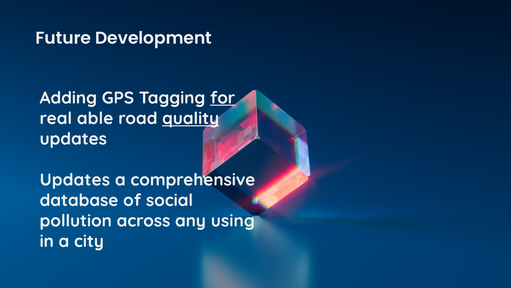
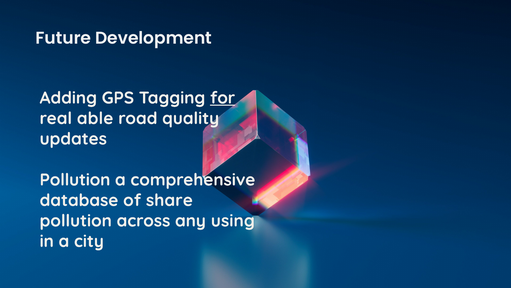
quality underline: present -> none
Updates at (75, 180): Updates -> Pollution
social: social -> share
